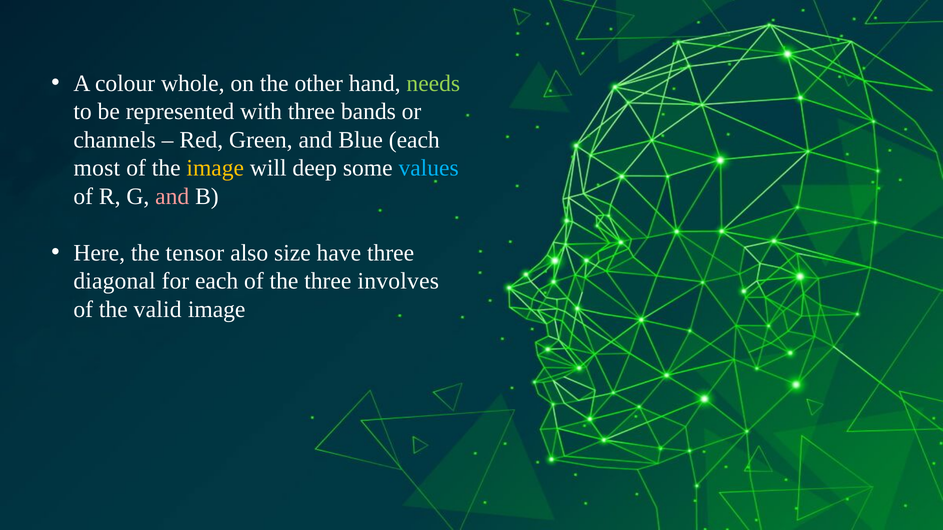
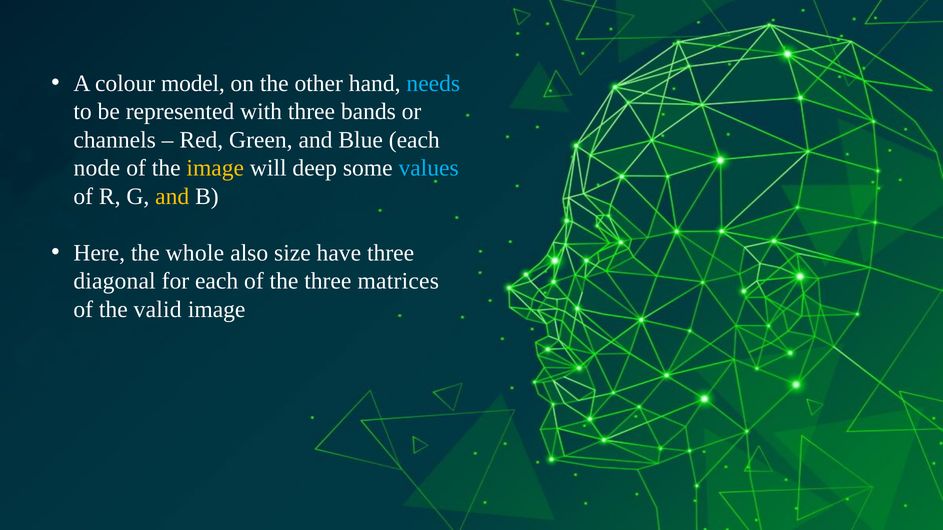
whole: whole -> model
needs colour: light green -> light blue
most: most -> node
and at (172, 197) colour: pink -> yellow
tensor: tensor -> whole
involves: involves -> matrices
